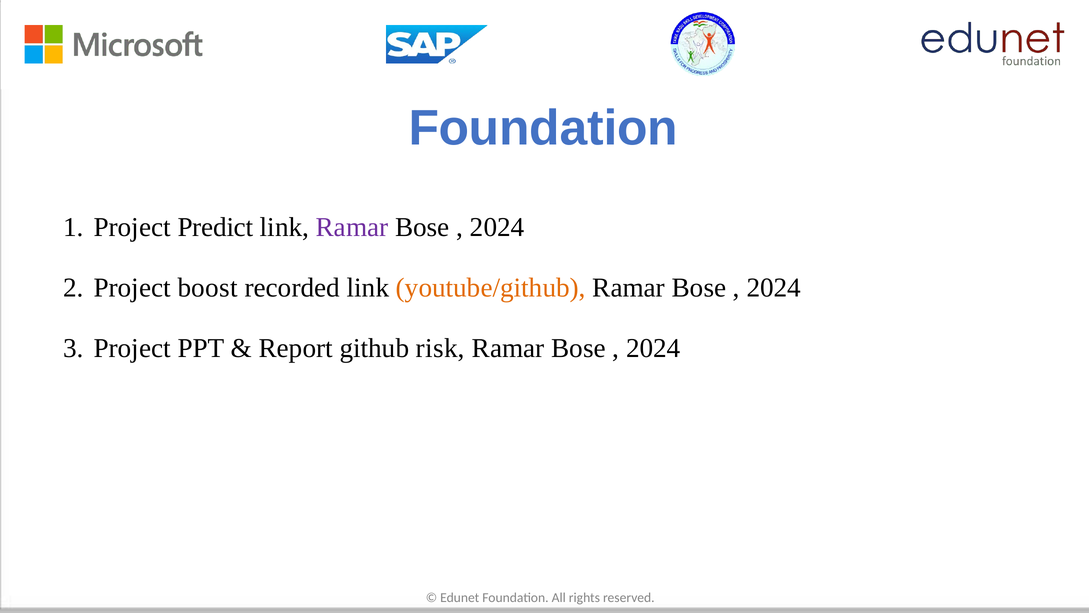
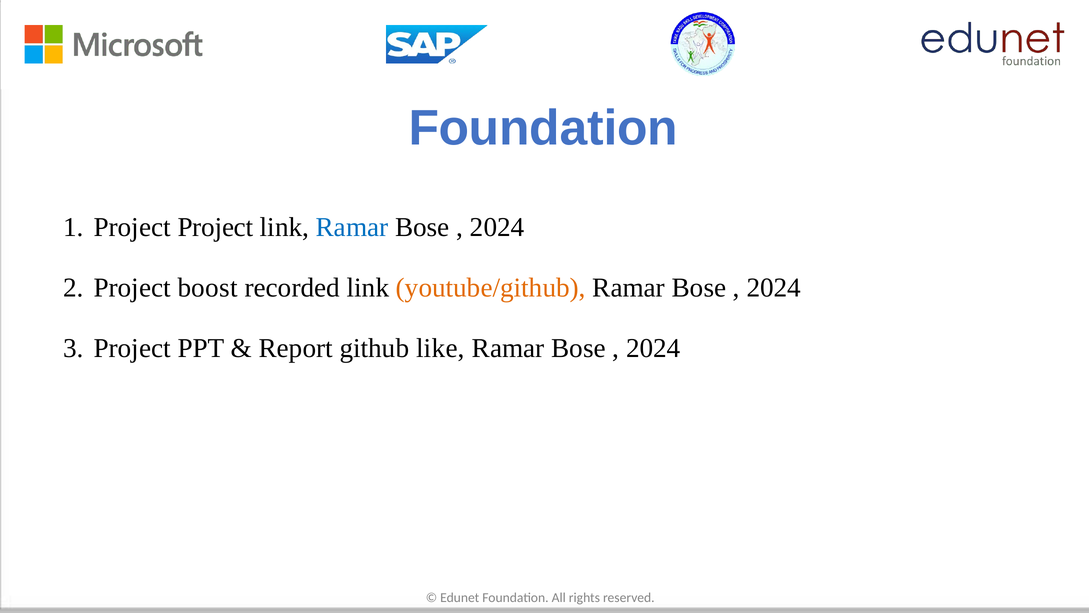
Project Predict: Predict -> Project
Ramar at (352, 227) colour: purple -> blue
risk: risk -> like
